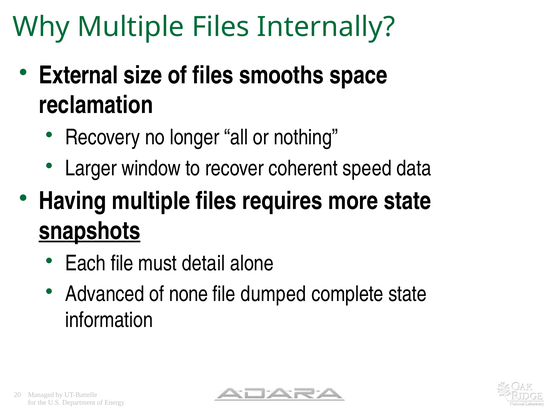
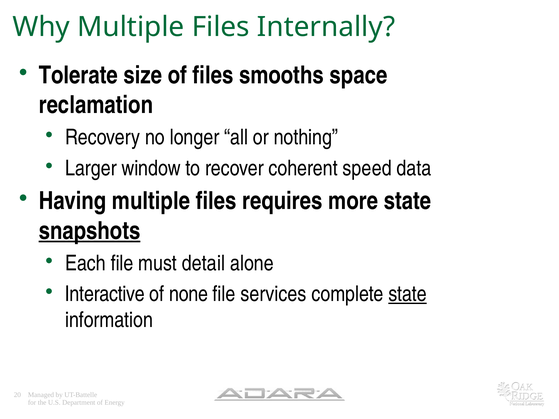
External: External -> Tolerate
Advanced: Advanced -> Interactive
dumped: dumped -> services
state at (408, 294) underline: none -> present
